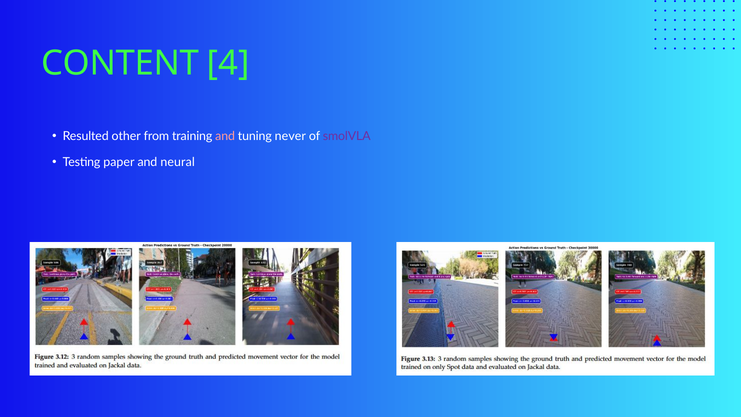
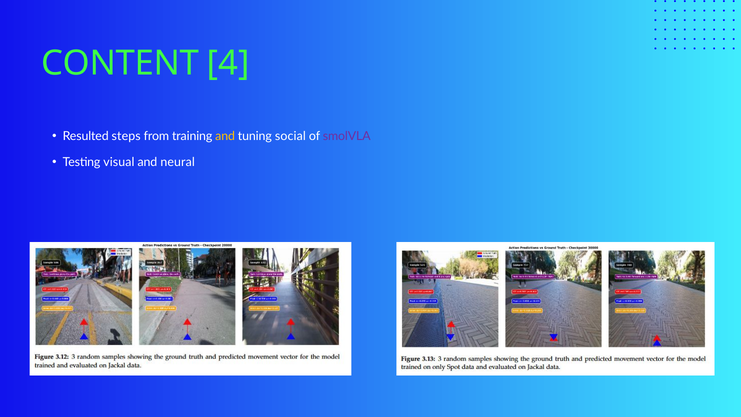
other: other -> steps
and at (225, 136) colour: pink -> yellow
never: never -> social
paper: paper -> visual
